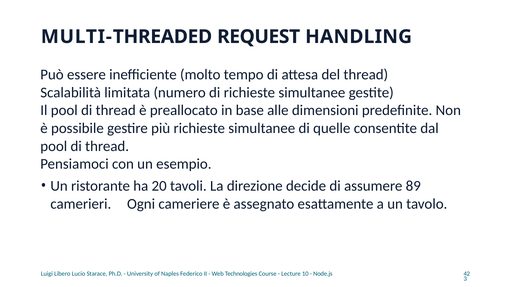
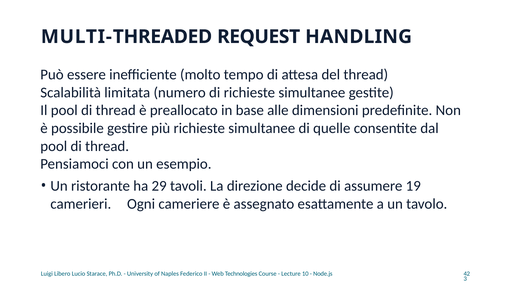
20: 20 -> 29
89: 89 -> 19
